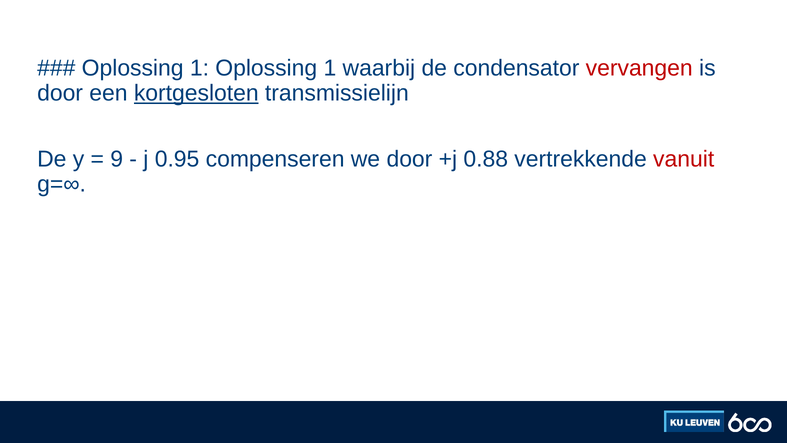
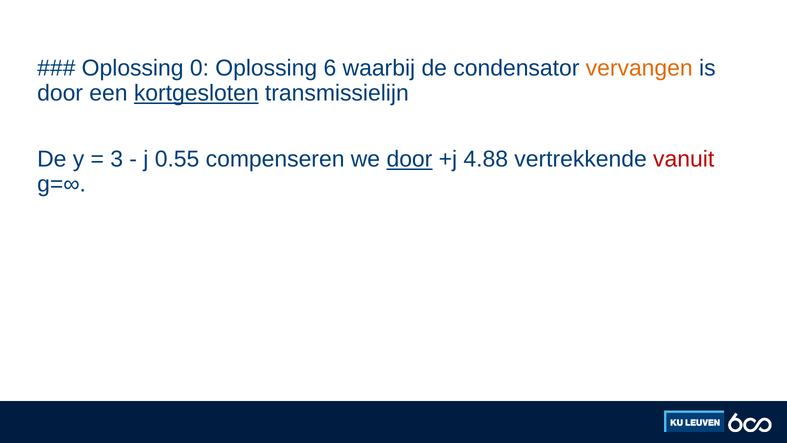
1 at (199, 68): 1 -> 0
1 at (330, 68): 1 -> 6
vervangen colour: red -> orange
9: 9 -> 3
0.95: 0.95 -> 0.55
door at (409, 159) underline: none -> present
0.88: 0.88 -> 4.88
